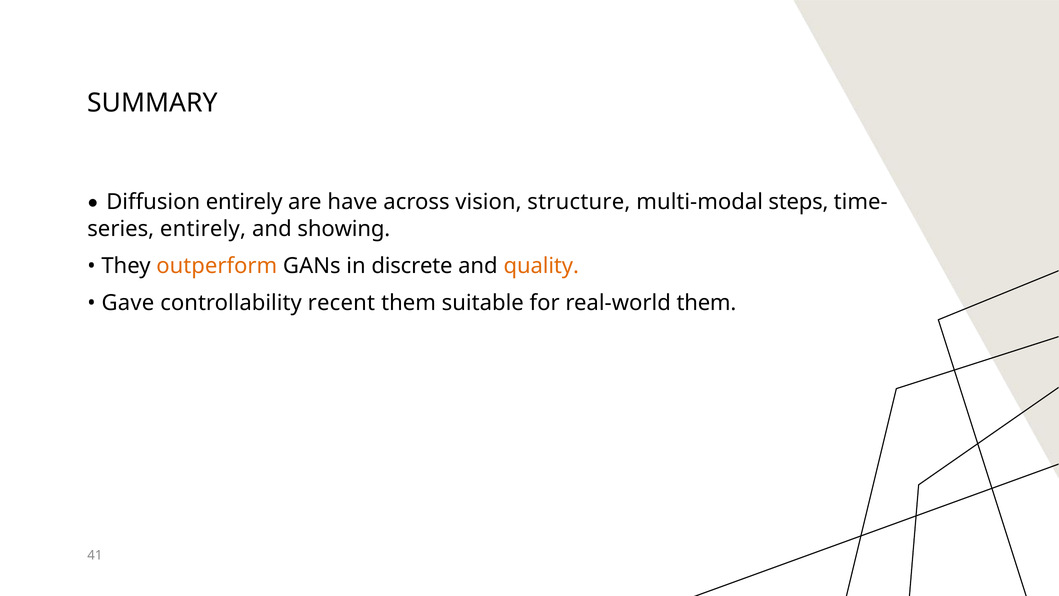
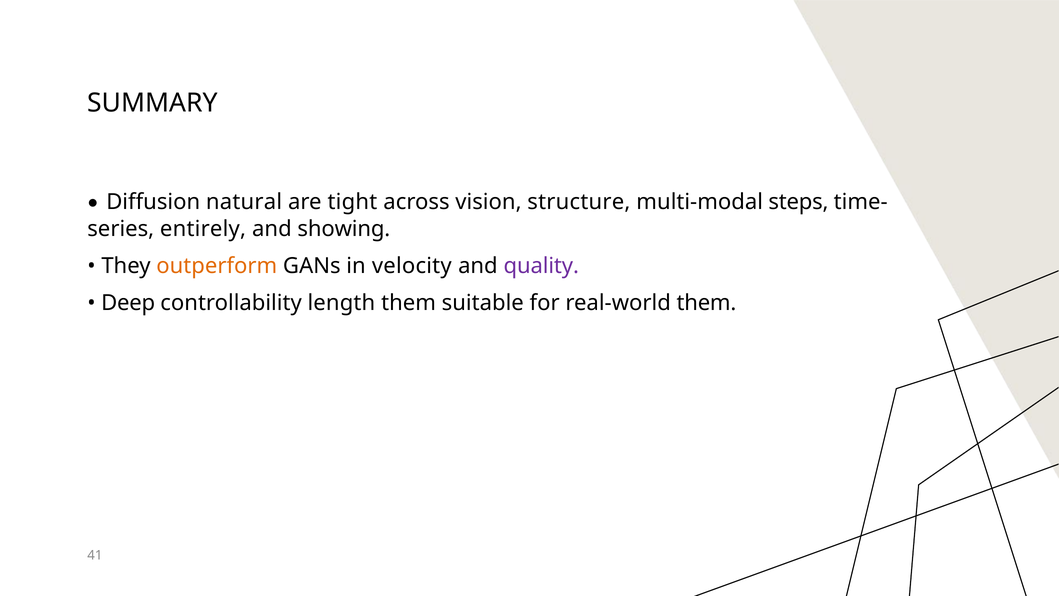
Diffusion entirely: entirely -> natural
have: have -> tight
discrete: discrete -> velocity
quality colour: orange -> purple
Gave: Gave -> Deep
recent: recent -> length
